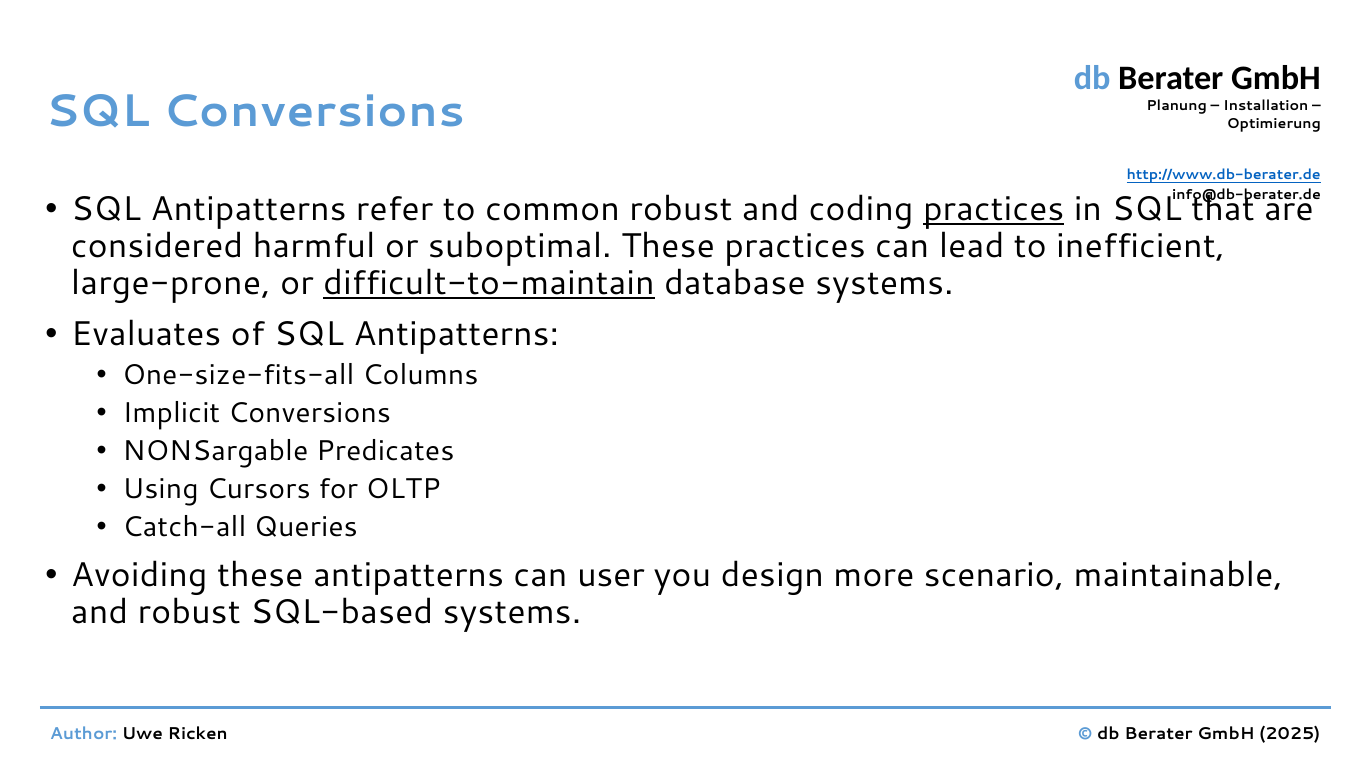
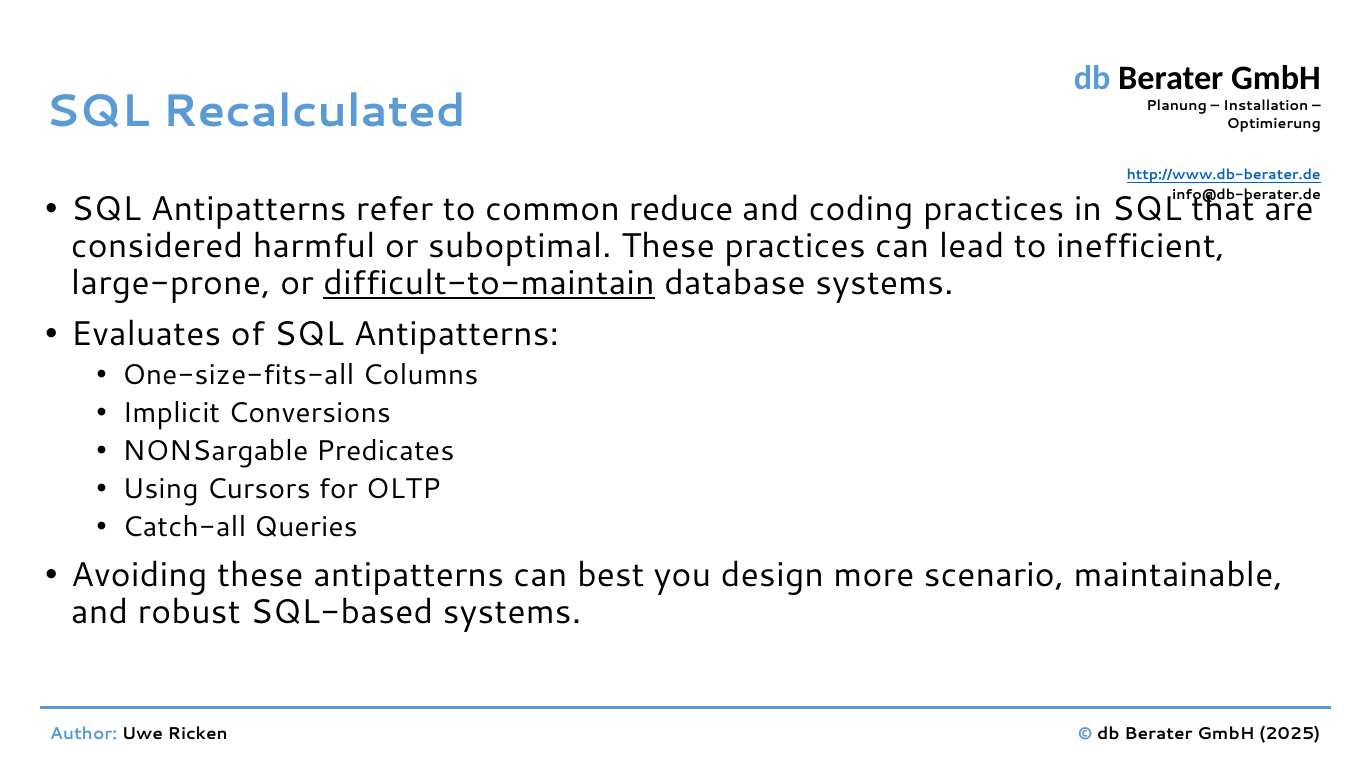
SQL Conversions: Conversions -> Recalculated
common robust: robust -> reduce
practices at (994, 209) underline: present -> none
user: user -> best
